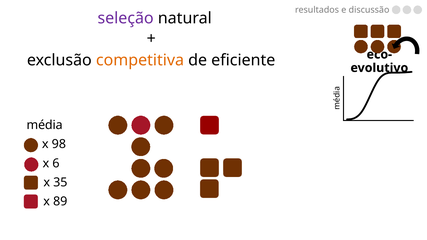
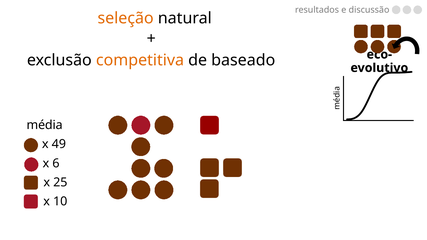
seleção colour: purple -> orange
eficiente: eficiente -> baseado
98: 98 -> 49
35: 35 -> 25
89: 89 -> 10
